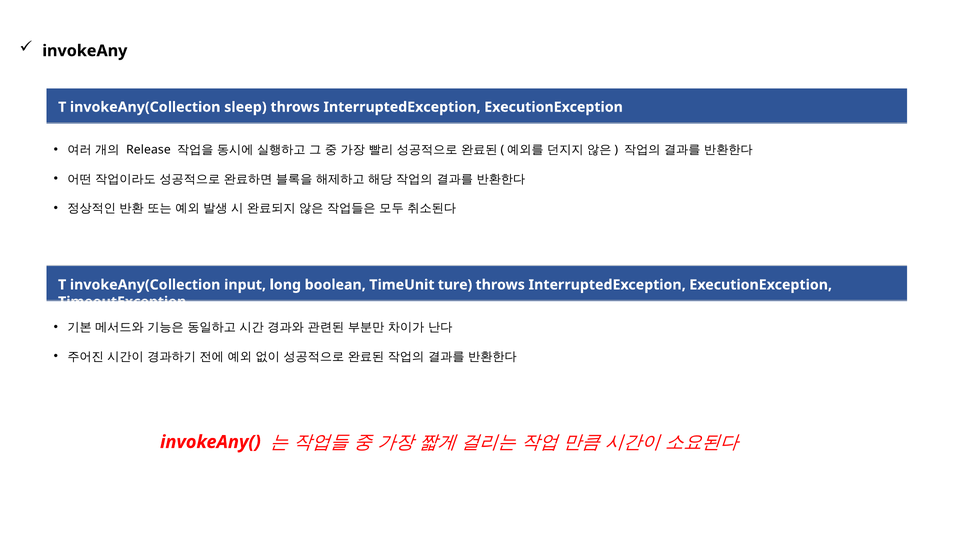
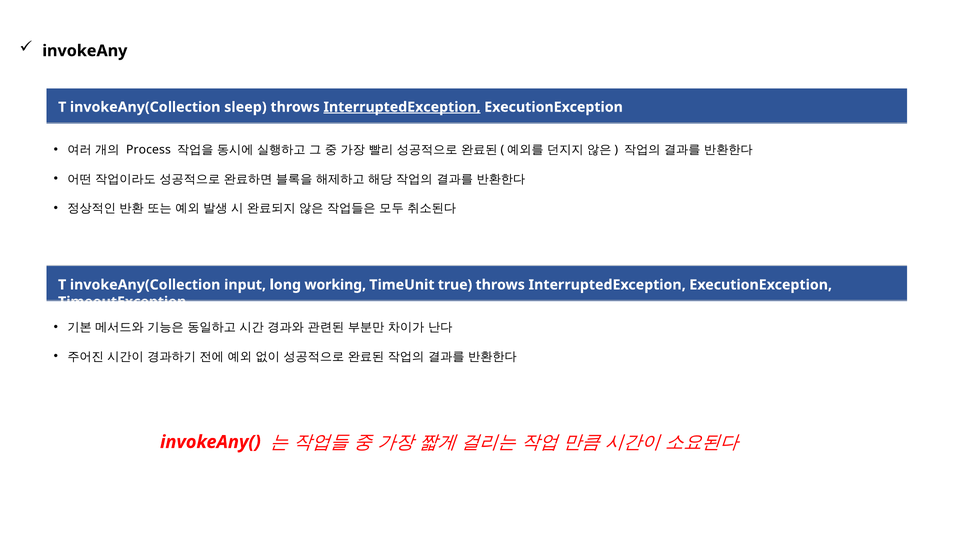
InterruptedException at (402, 107) underline: none -> present
Release: Release -> Process
boolean: boolean -> working
ture: ture -> true
